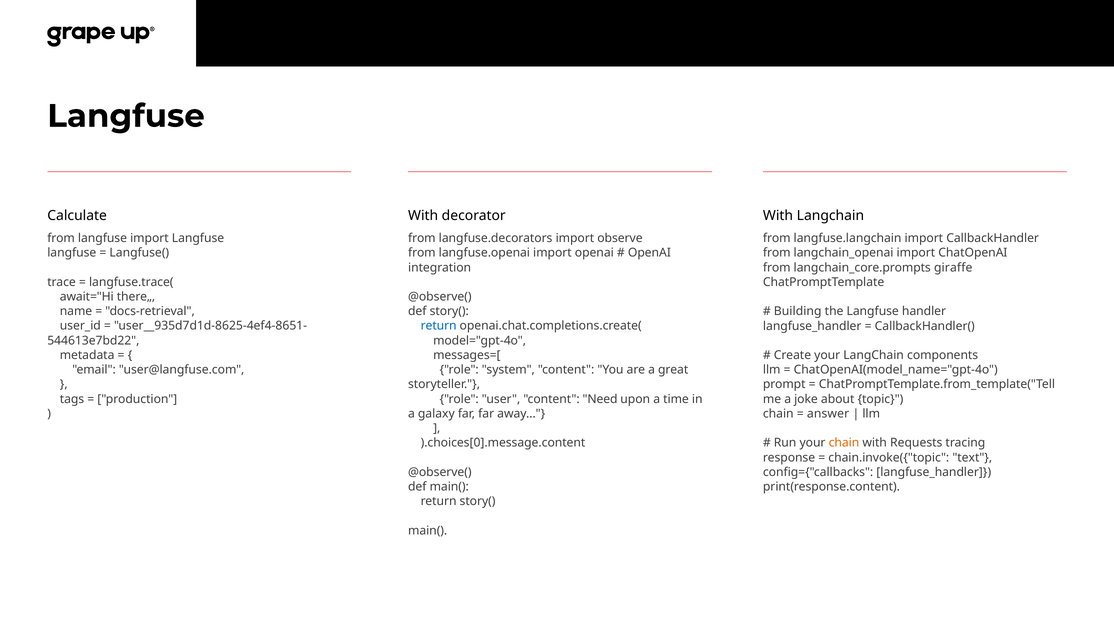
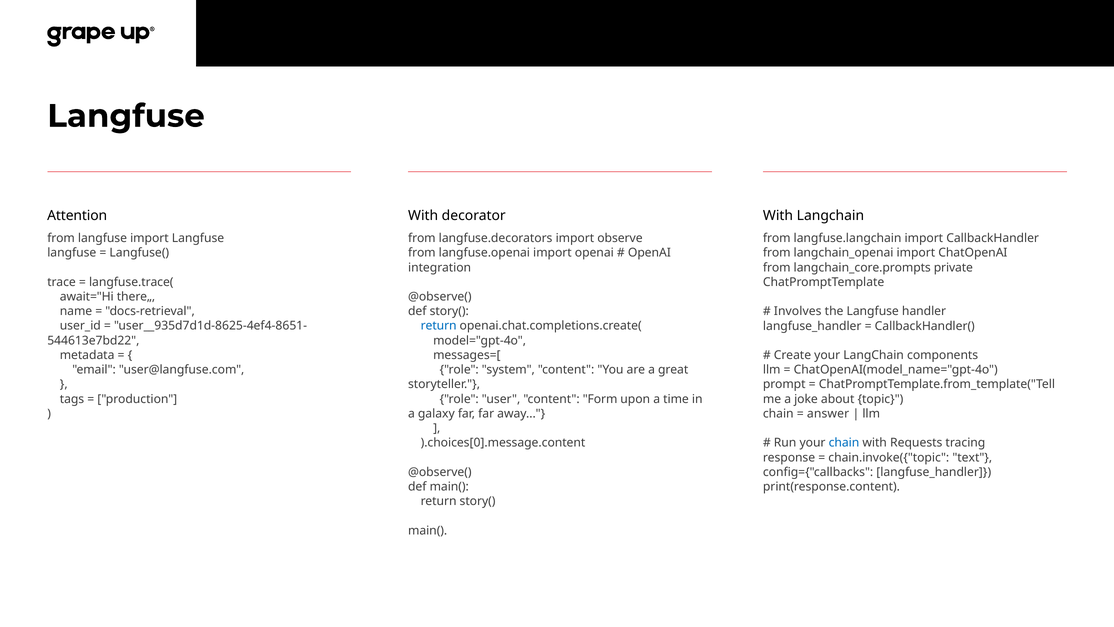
Calculate: Calculate -> Attention
giraffe: giraffe -> private
Building: Building -> Involves
Need: Need -> Form
chain at (844, 443) colour: orange -> blue
